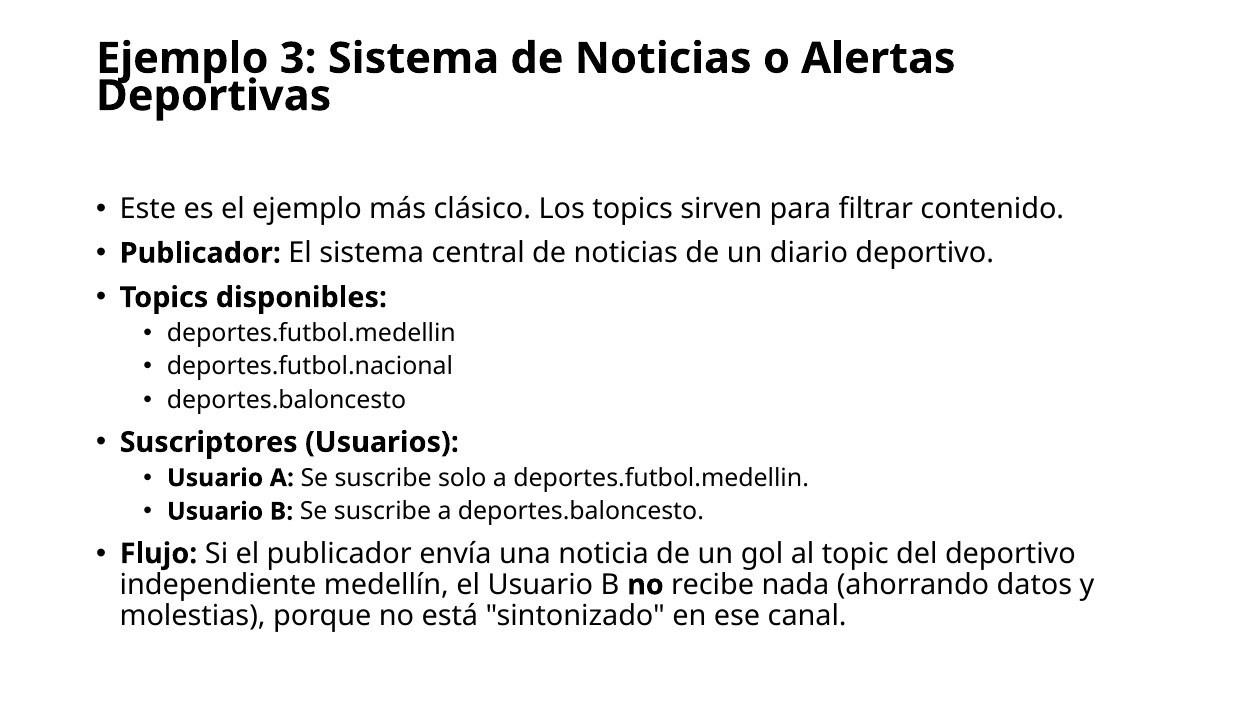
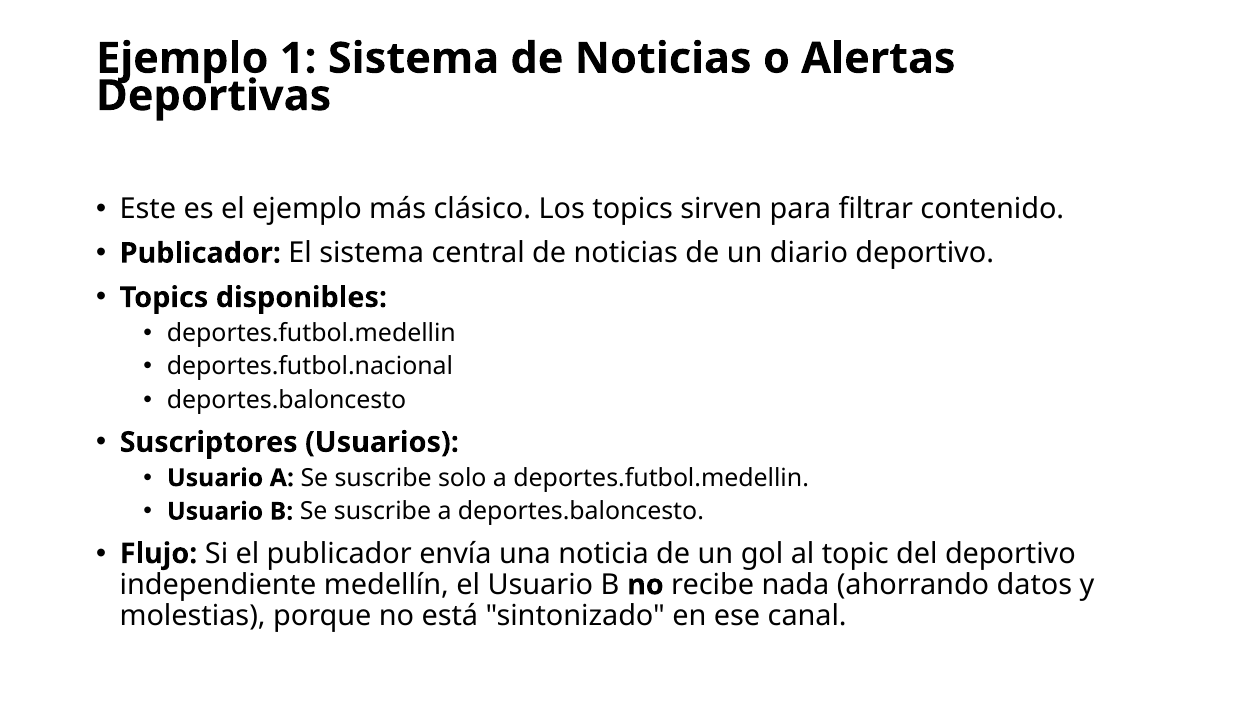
3: 3 -> 1
